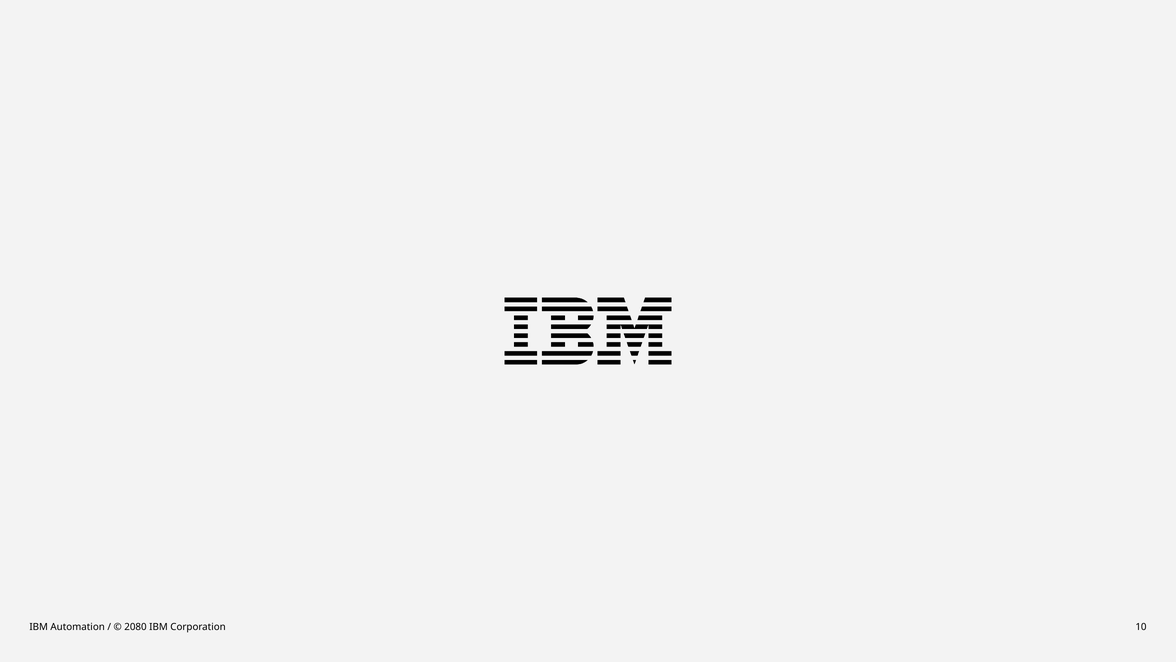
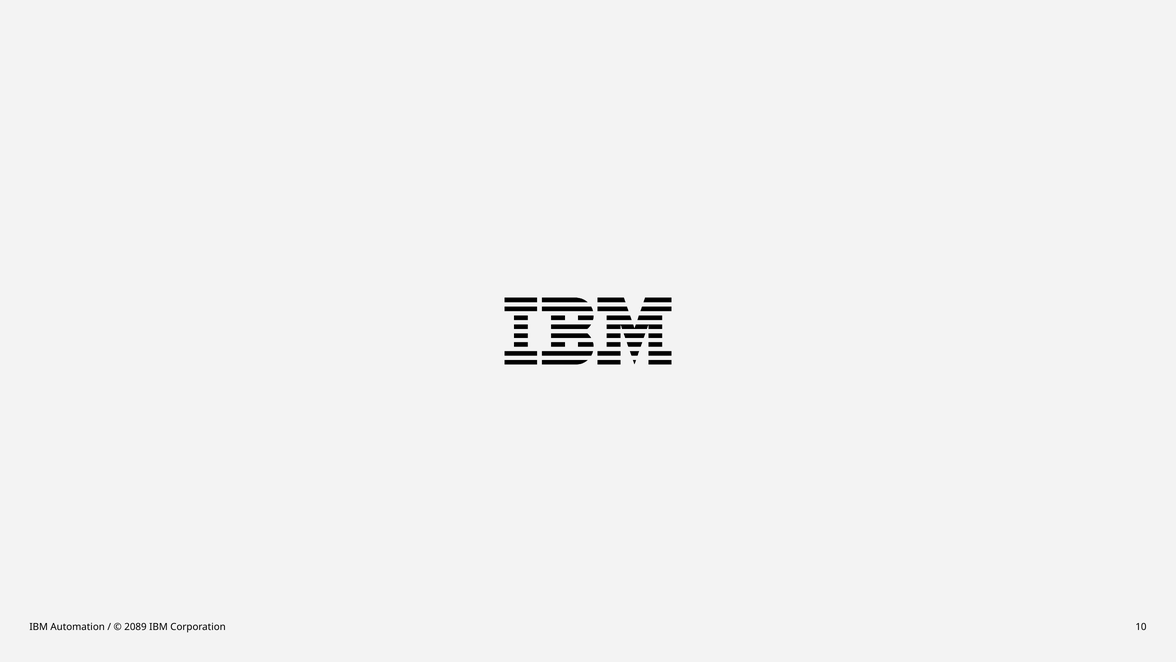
2080: 2080 -> 2089
